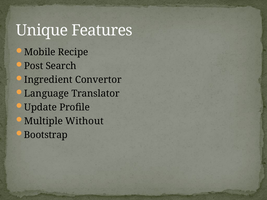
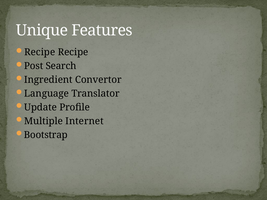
Mobile at (40, 52): Mobile -> Recipe
Without: Without -> Internet
